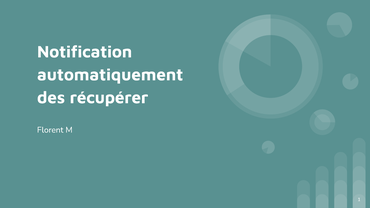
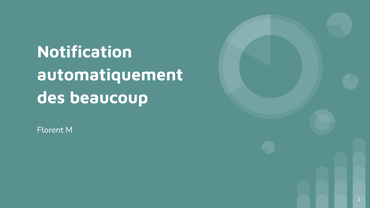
récupérer: récupérer -> beaucoup
